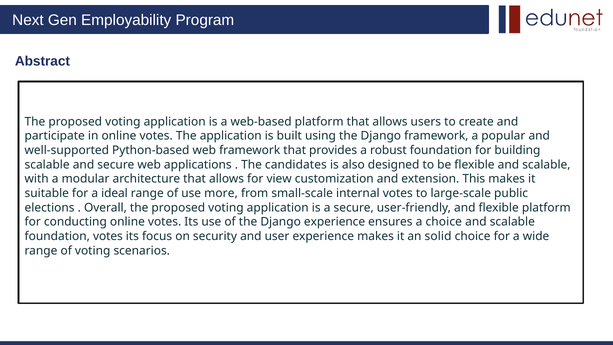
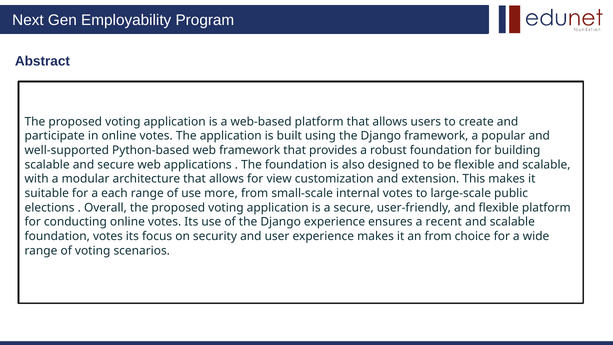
The candidates: candidates -> foundation
ideal: ideal -> each
a choice: choice -> recent
an solid: solid -> from
